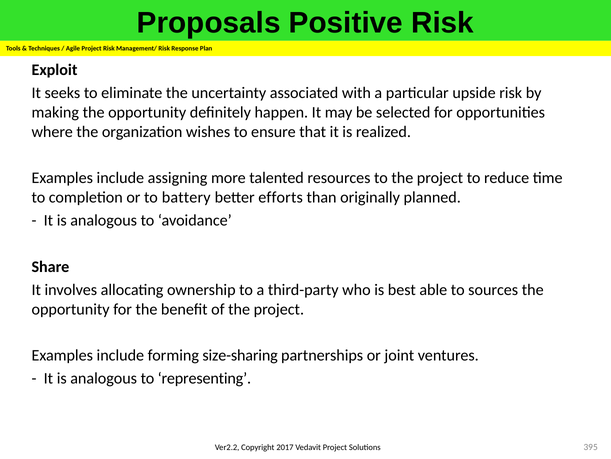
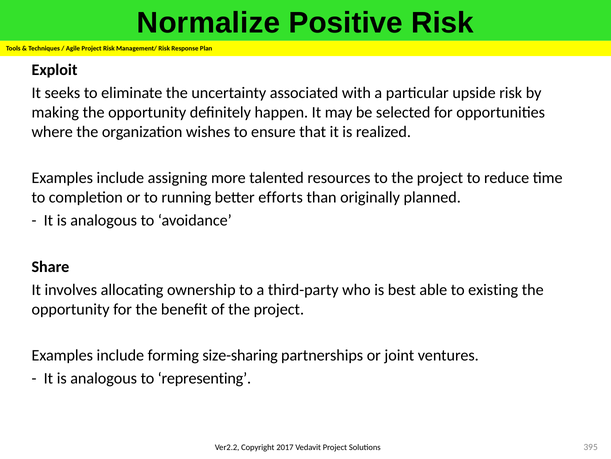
Proposals: Proposals -> Normalize
battery: battery -> running
sources: sources -> existing
